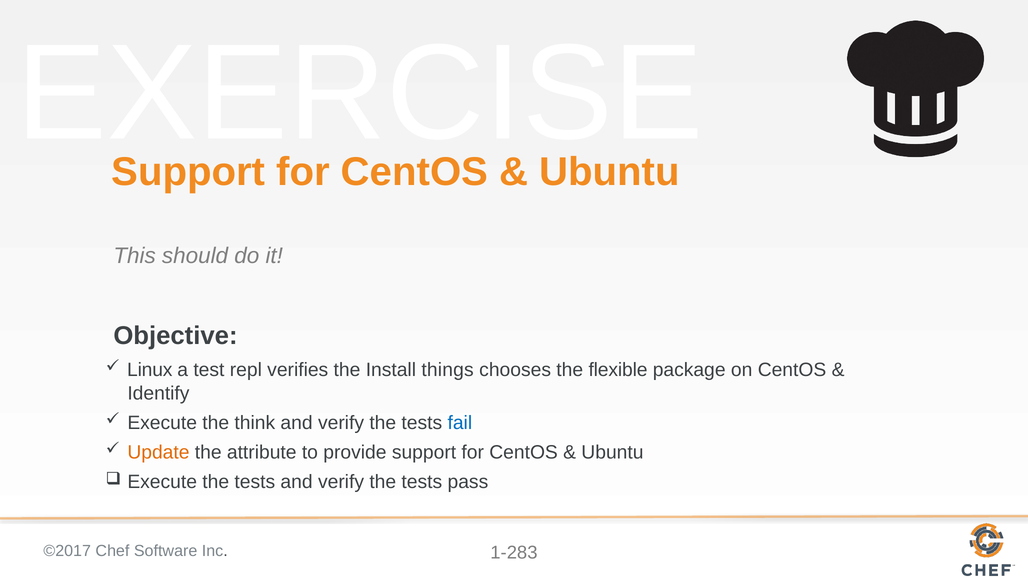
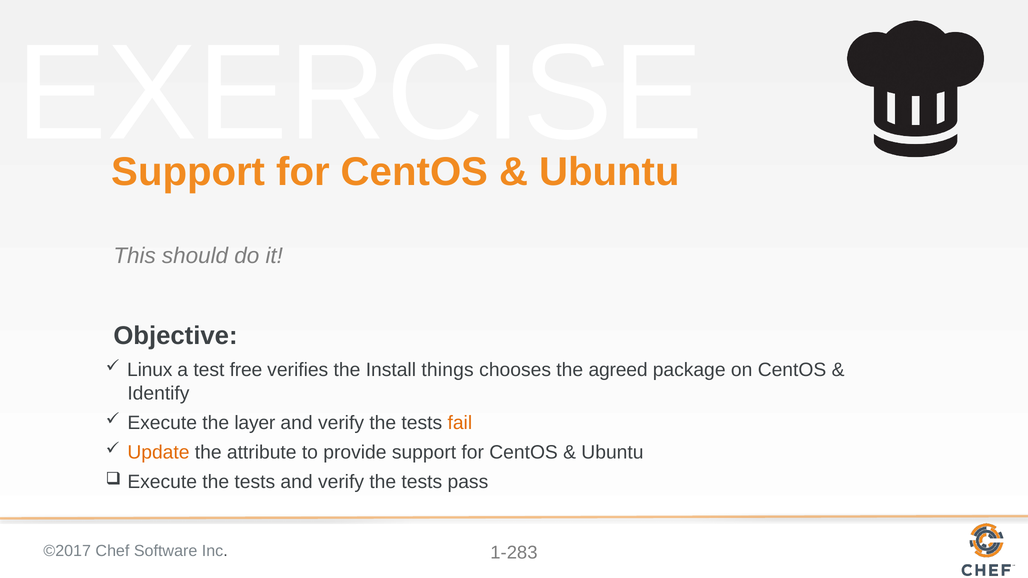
repl: repl -> free
flexible: flexible -> agreed
think: think -> layer
fail colour: blue -> orange
